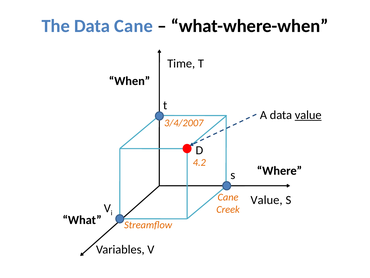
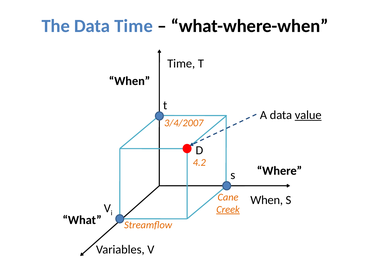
Data Cane: Cane -> Time
Value at (267, 200): Value -> When
Creek underline: none -> present
